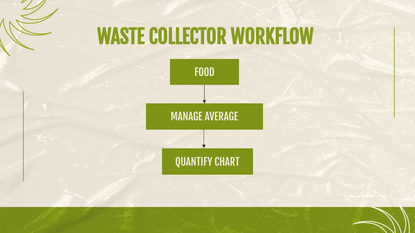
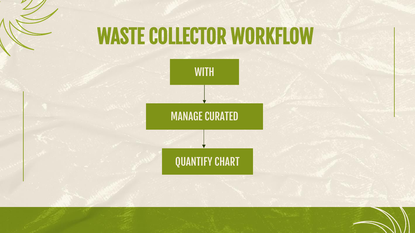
FOOD: FOOD -> WITH
AVERAGE: AVERAGE -> CURATED
